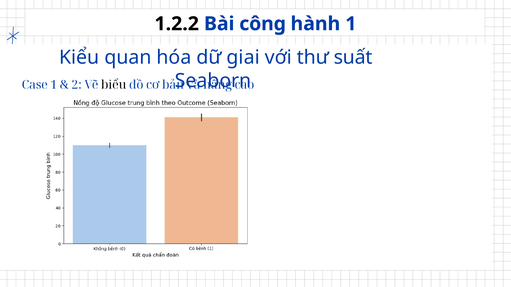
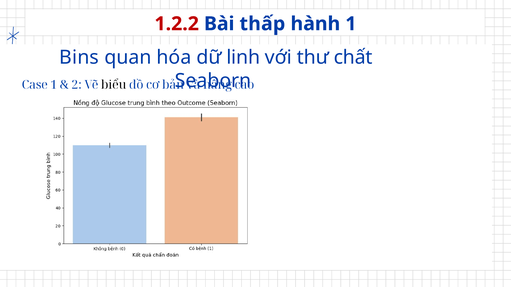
1.2.2 colour: black -> red
công: công -> thấp
Kiểu: Kiểu -> Bins
giai: giai -> linh
suất: suất -> chất
